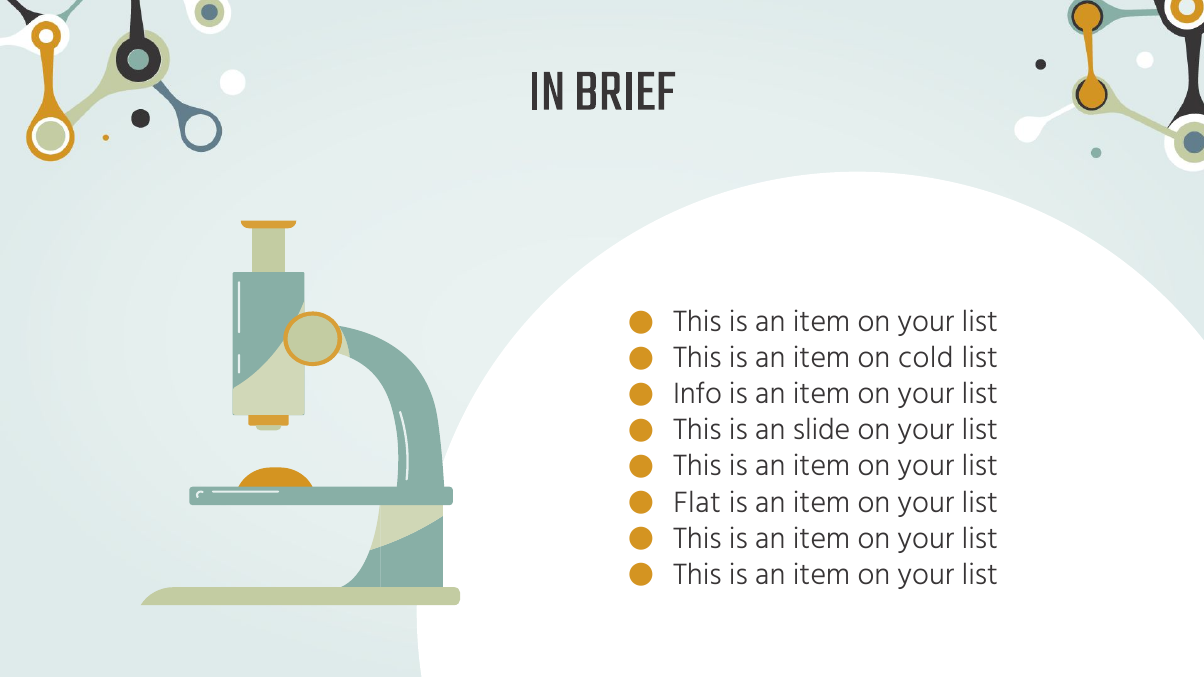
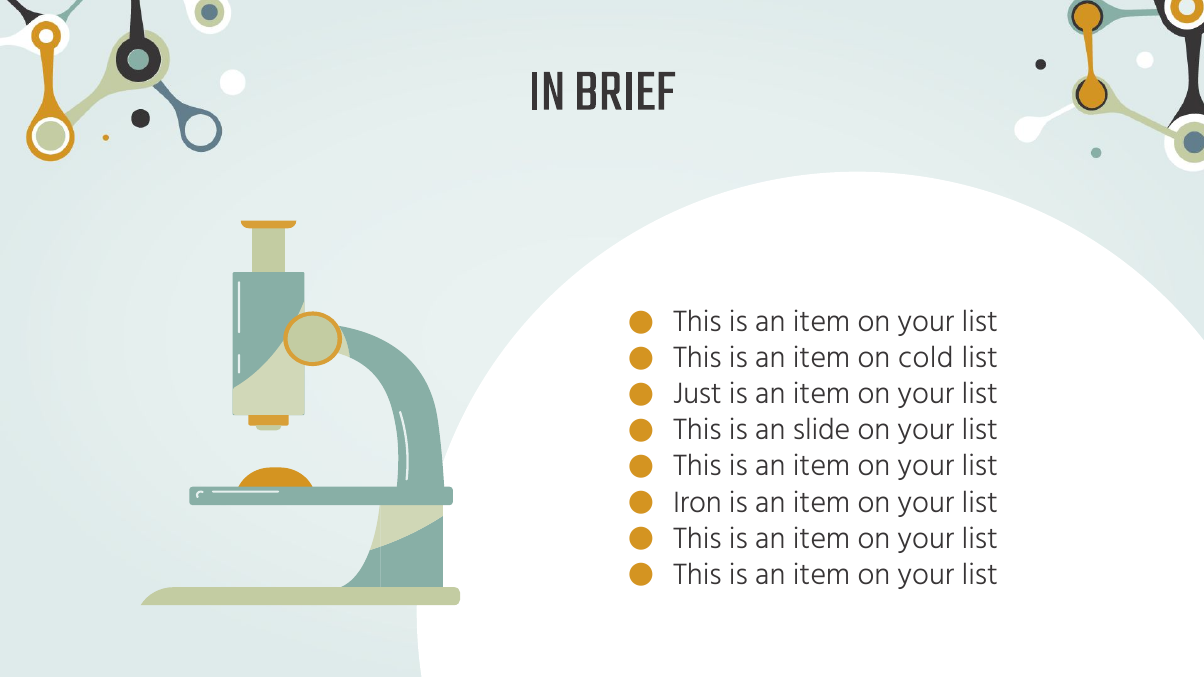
Info: Info -> Just
Flat: Flat -> Iron
